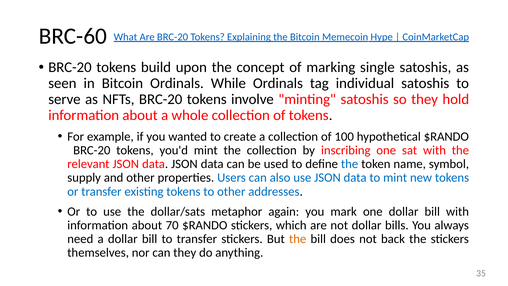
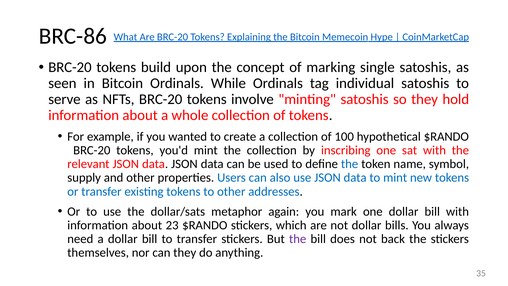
BRC-60: BRC-60 -> BRC-86
70: 70 -> 23
the at (298, 239) colour: orange -> purple
